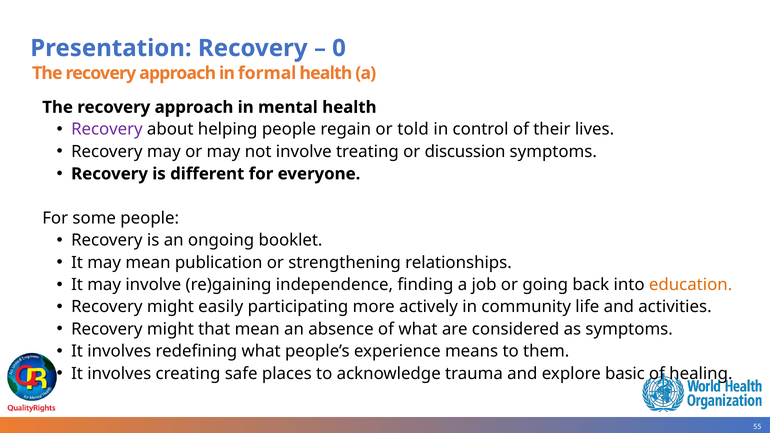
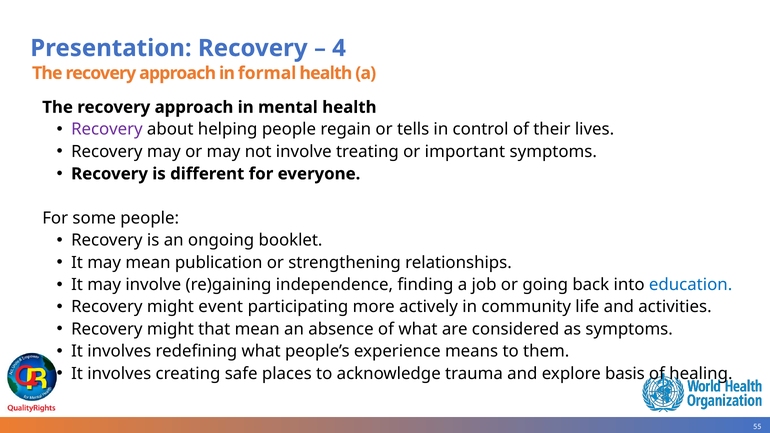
0: 0 -> 4
told: told -> tells
discussion: discussion -> important
education colour: orange -> blue
easily: easily -> event
basic: basic -> basis
